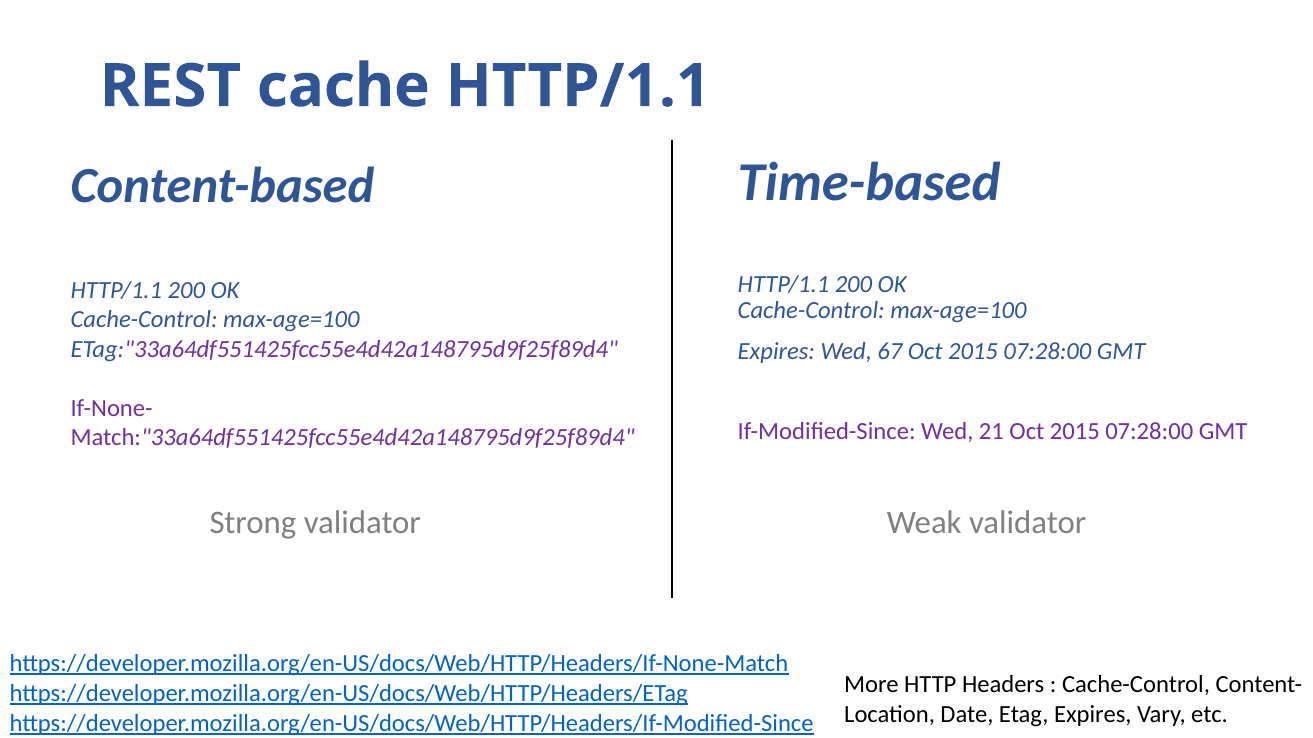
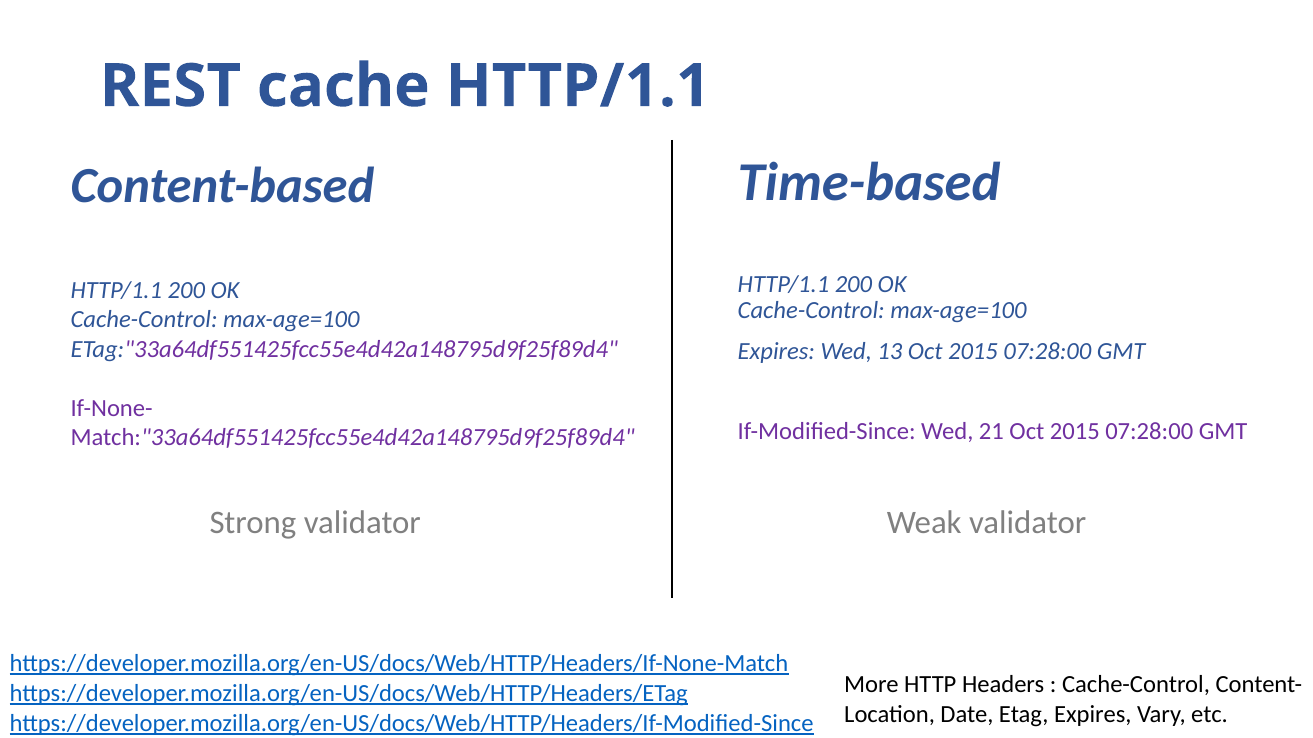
67: 67 -> 13
